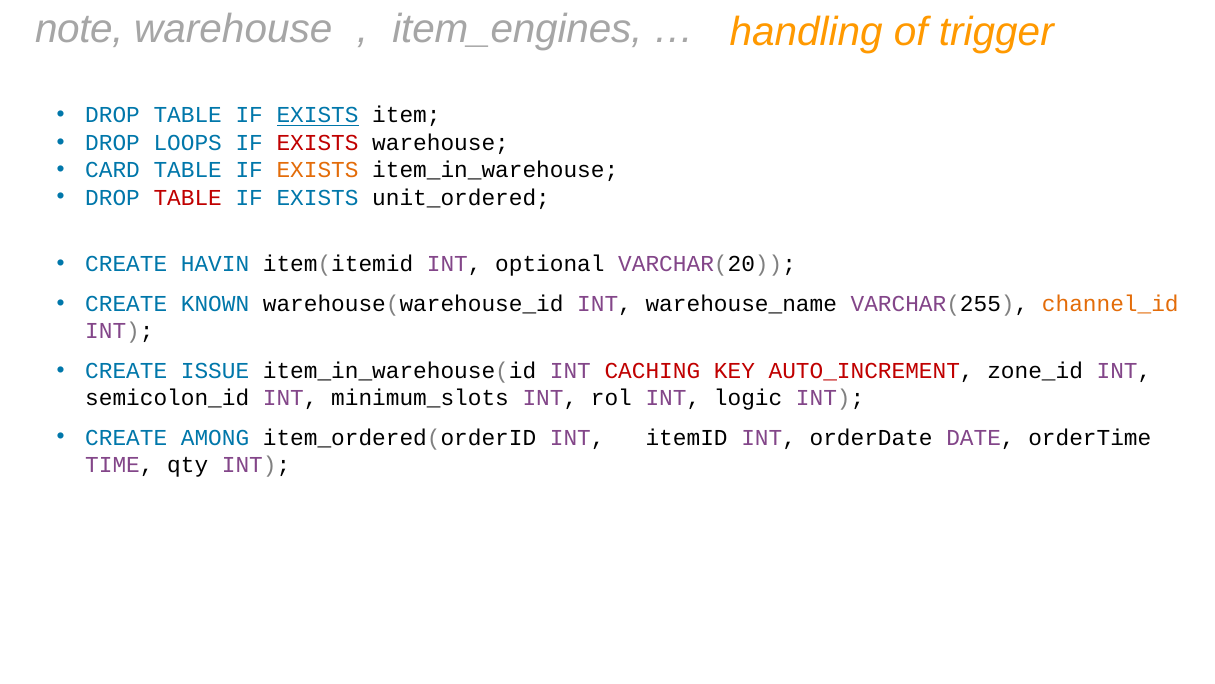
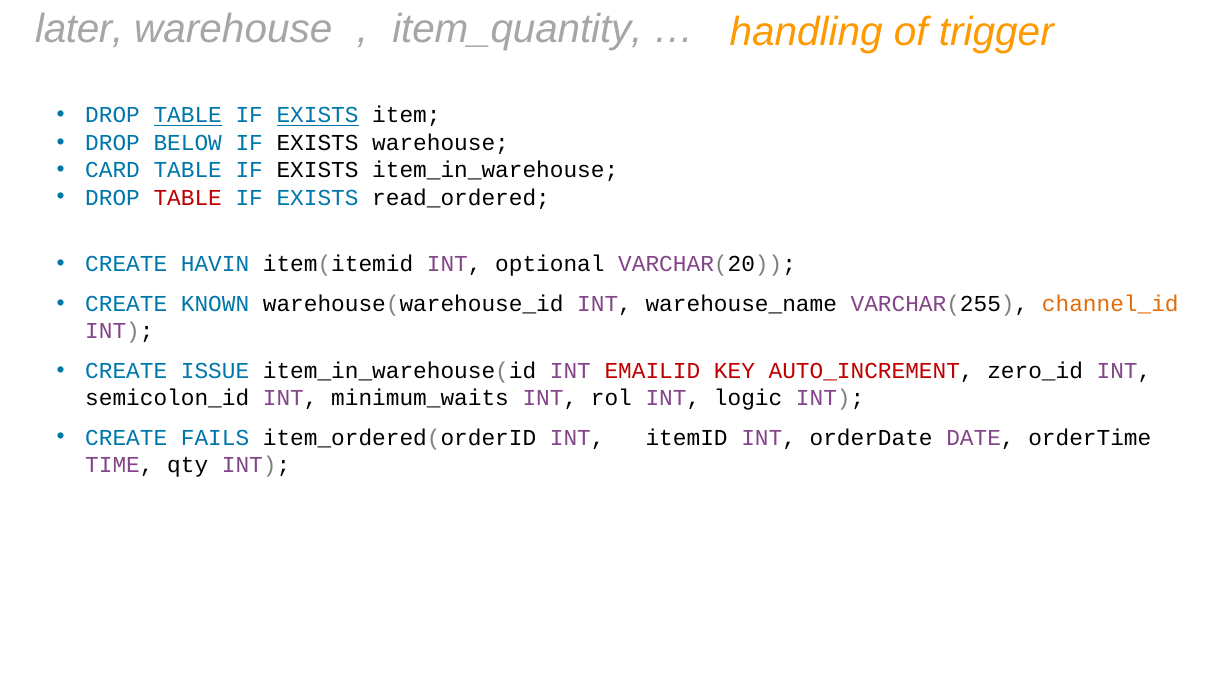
note: note -> later
item_engines: item_engines -> item_quantity
TABLE at (188, 115) underline: none -> present
LOOPS: LOOPS -> BELOW
EXISTS at (318, 143) colour: red -> black
EXISTS at (318, 170) colour: orange -> black
unit_ordered: unit_ordered -> read_ordered
CACHING: CACHING -> EMAILID
zone_id: zone_id -> zero_id
minimum_slots: minimum_slots -> minimum_waits
AMONG: AMONG -> FAILS
